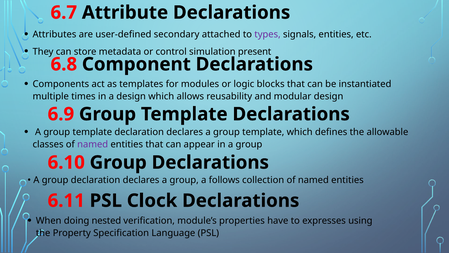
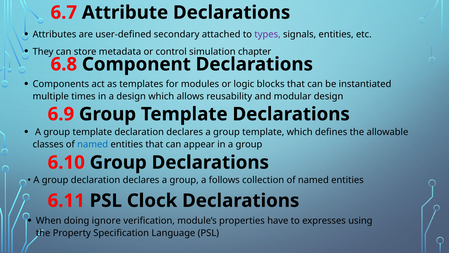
present: present -> chapter
named at (93, 144) colour: purple -> blue
nested: nested -> ignore
